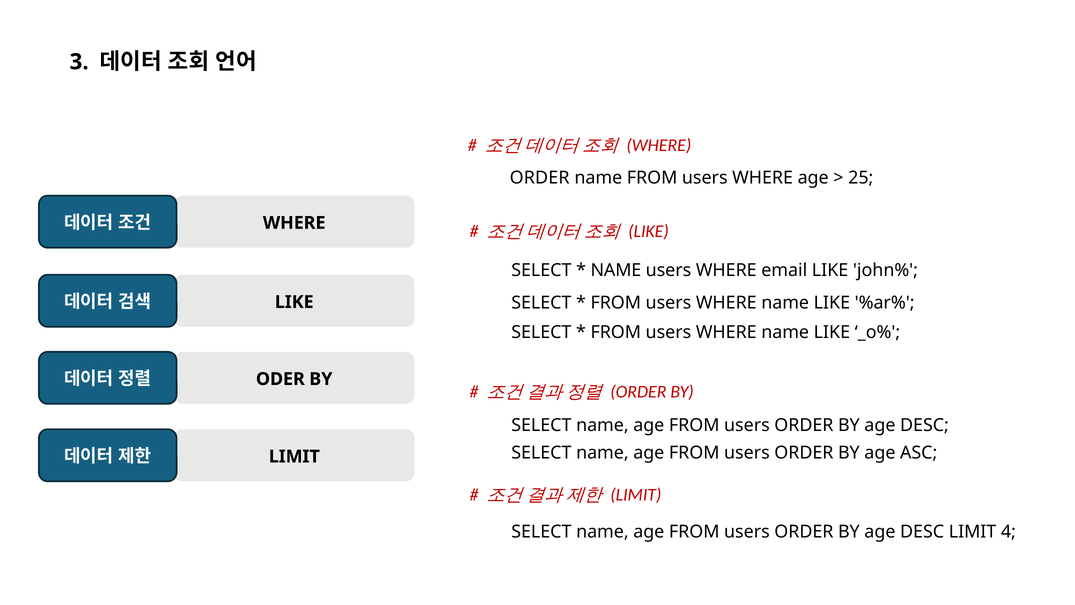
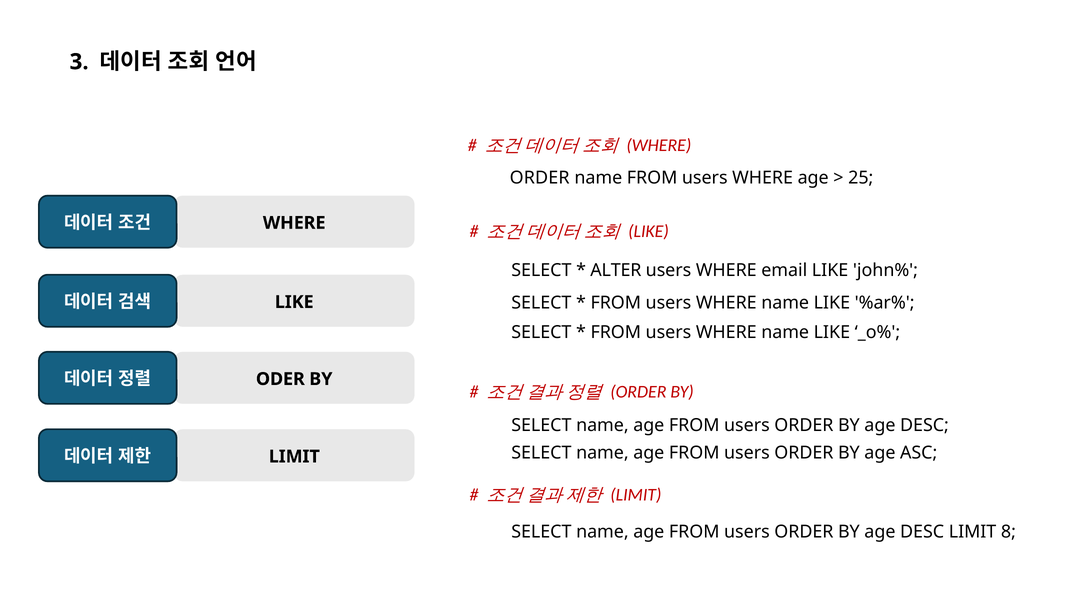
NAME at (616, 270): NAME -> ALTER
4: 4 -> 8
